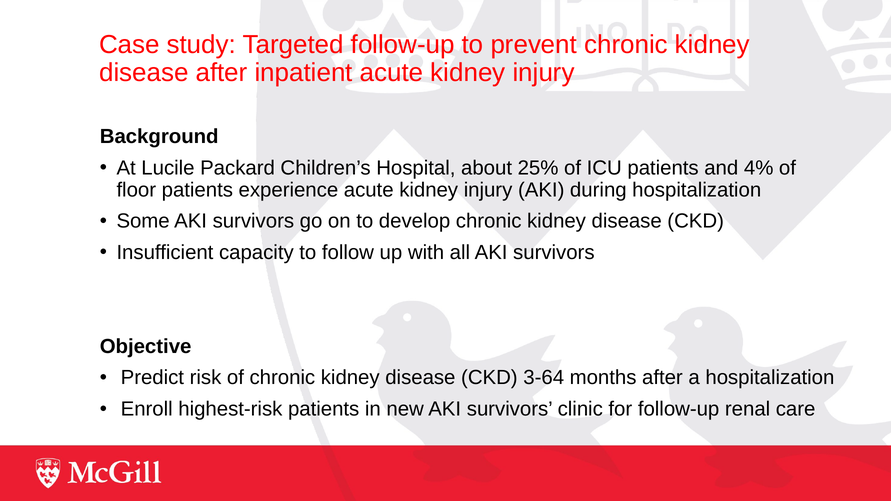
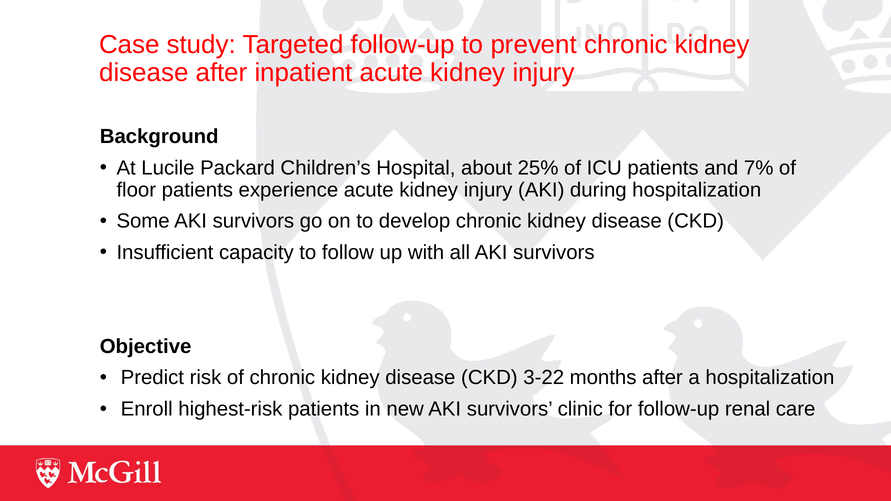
4%: 4% -> 7%
3-64: 3-64 -> 3-22
